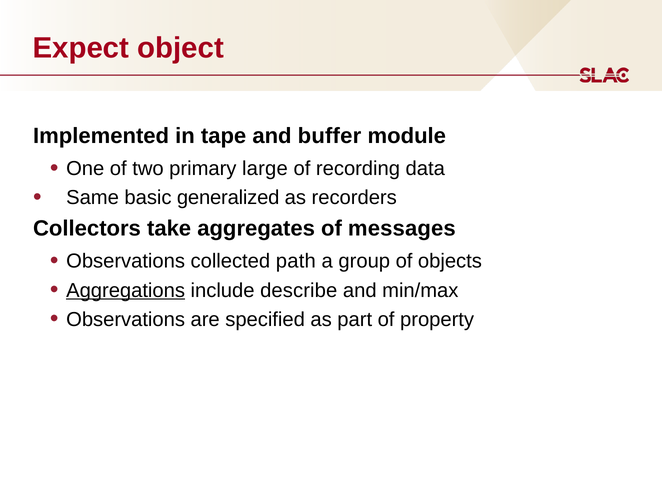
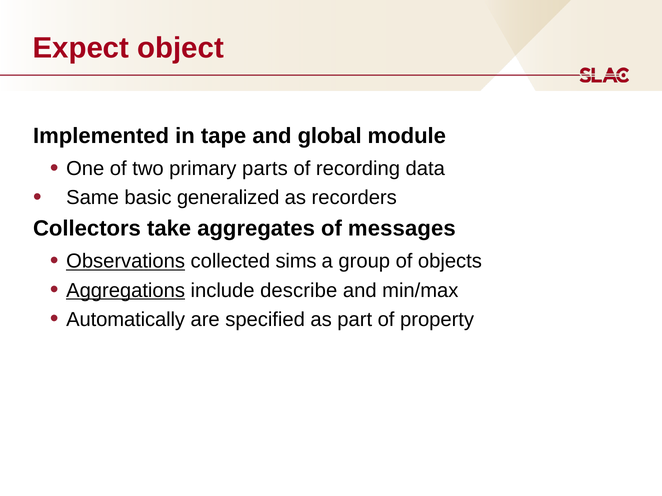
buffer: buffer -> global
large: large -> parts
Observations at (126, 262) underline: none -> present
path: path -> sims
Observations at (126, 320): Observations -> Automatically
